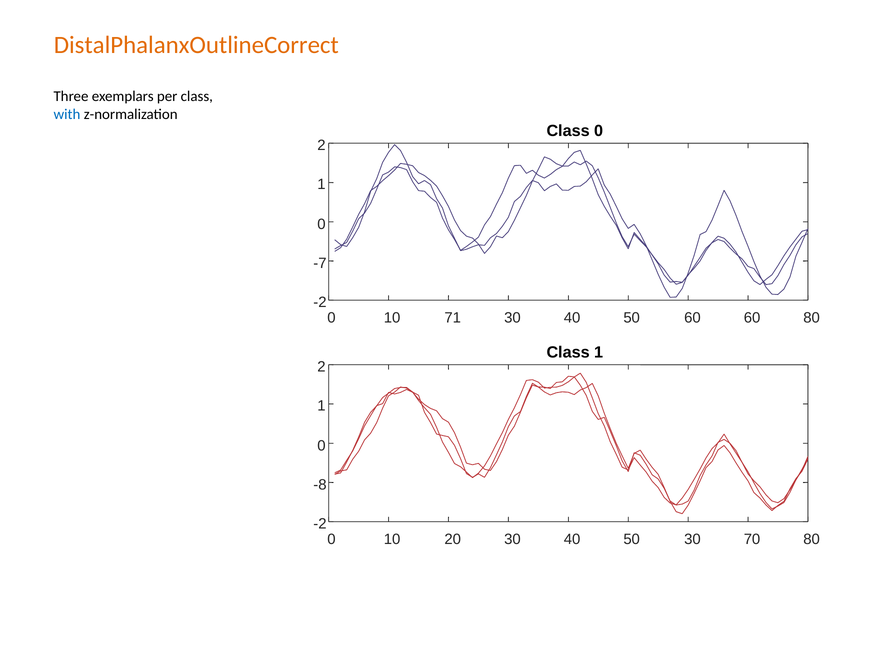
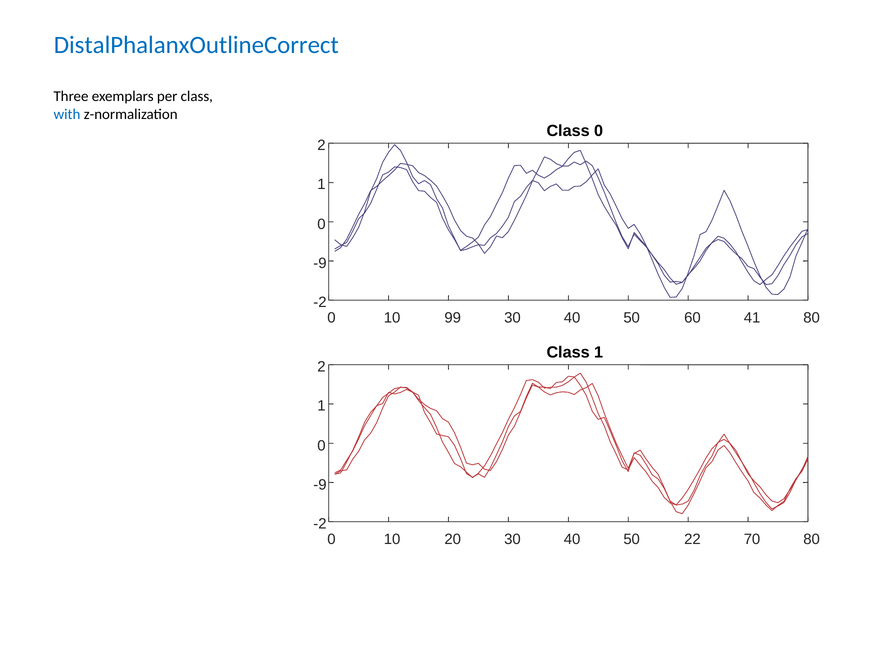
DistalPhalanxOutlineCorrect colour: orange -> blue
-7 at (320, 263): -7 -> -9
71: 71 -> 99
60 60: 60 -> 41
-8 at (320, 485): -8 -> -9
50 30: 30 -> 22
